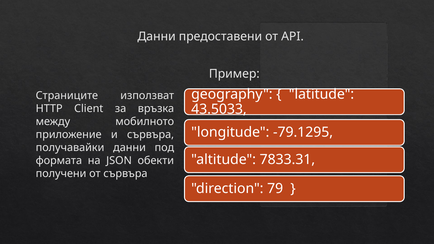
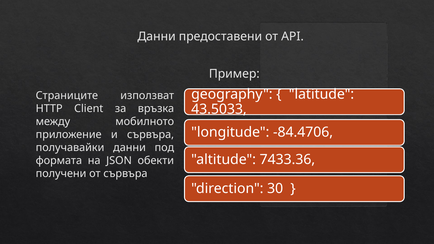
-79.1295: -79.1295 -> -84.4706
7833.31: 7833.31 -> 7433.36
79: 79 -> 30
